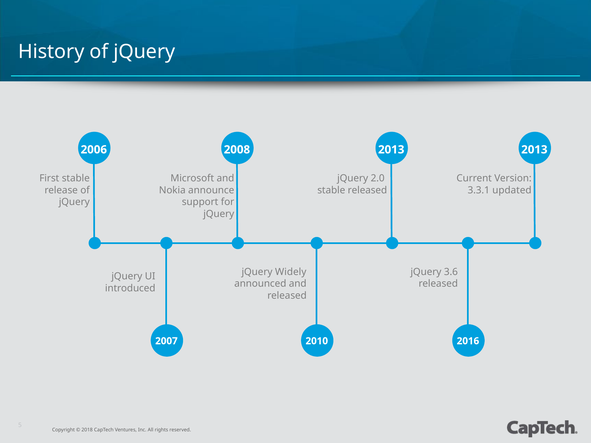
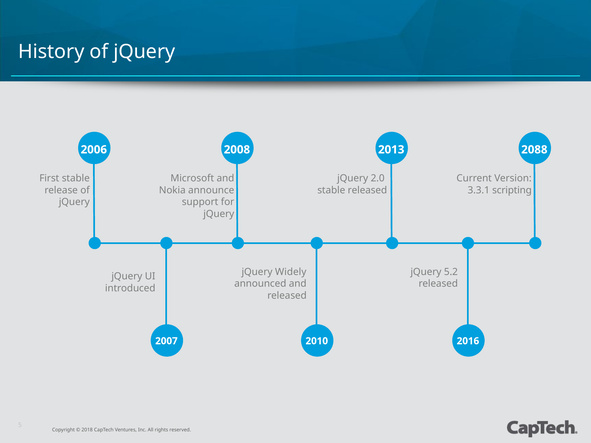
2013 at (534, 150): 2013 -> 2088
updated: updated -> scripting
3.6: 3.6 -> 5.2
